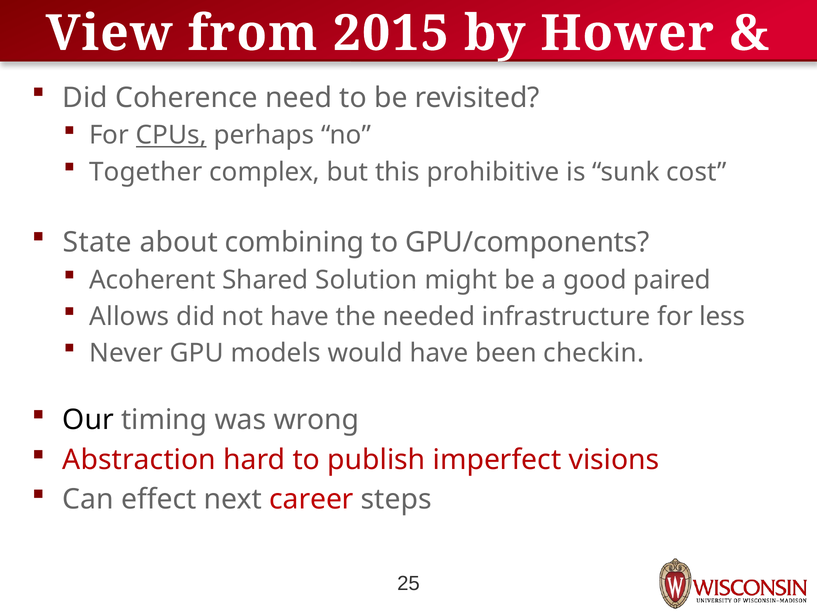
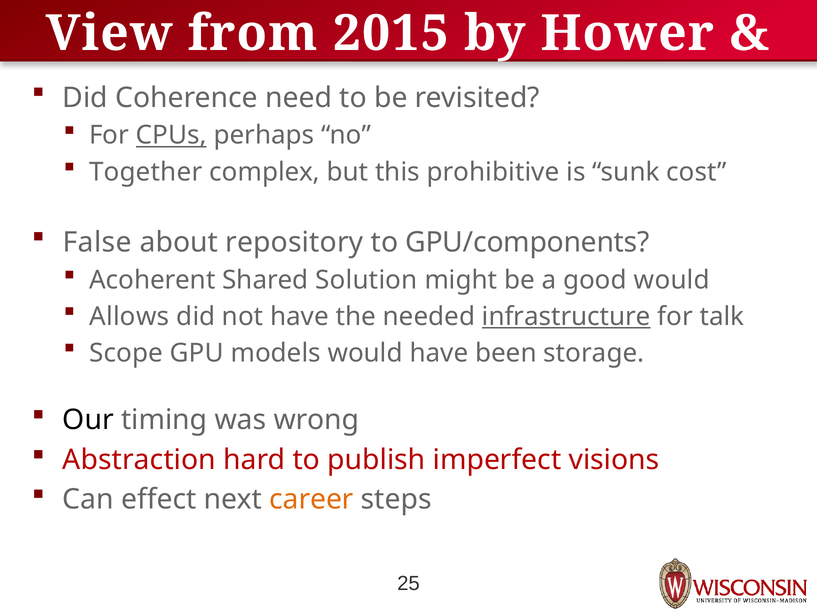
State: State -> False
combining: combining -> repository
good paired: paired -> would
infrastructure underline: none -> present
less: less -> talk
Never: Never -> Scope
checkin: checkin -> storage
career colour: red -> orange
